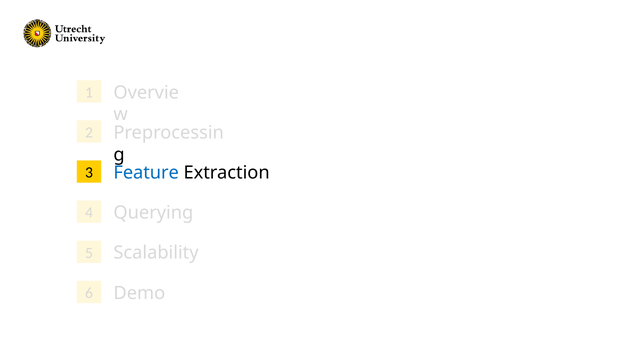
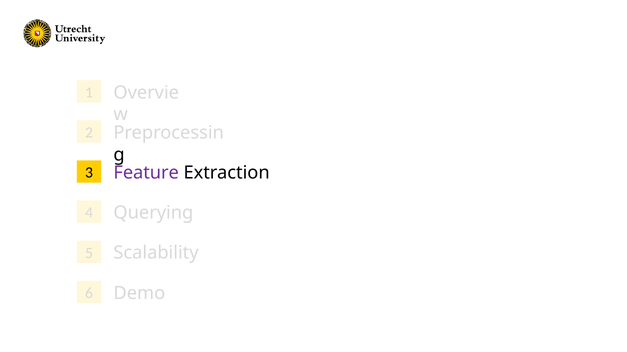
Feature colour: blue -> purple
